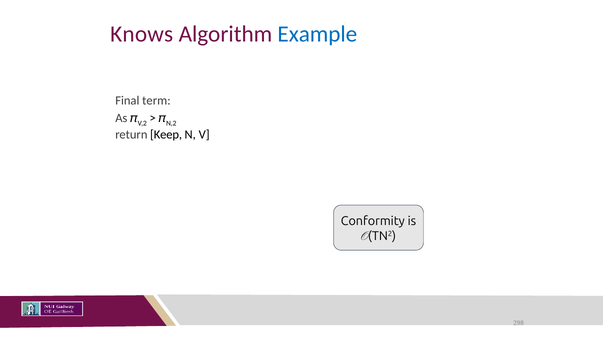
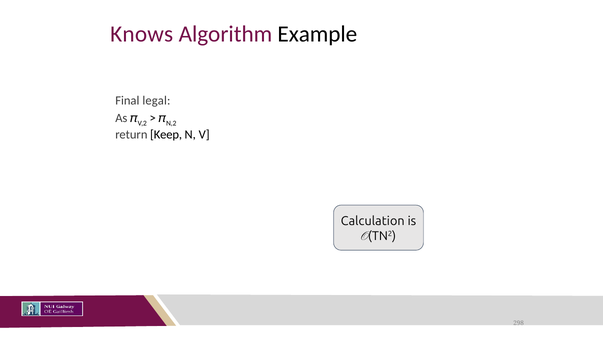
Example colour: blue -> black
term: term -> legal
Conformity: Conformity -> Calculation
